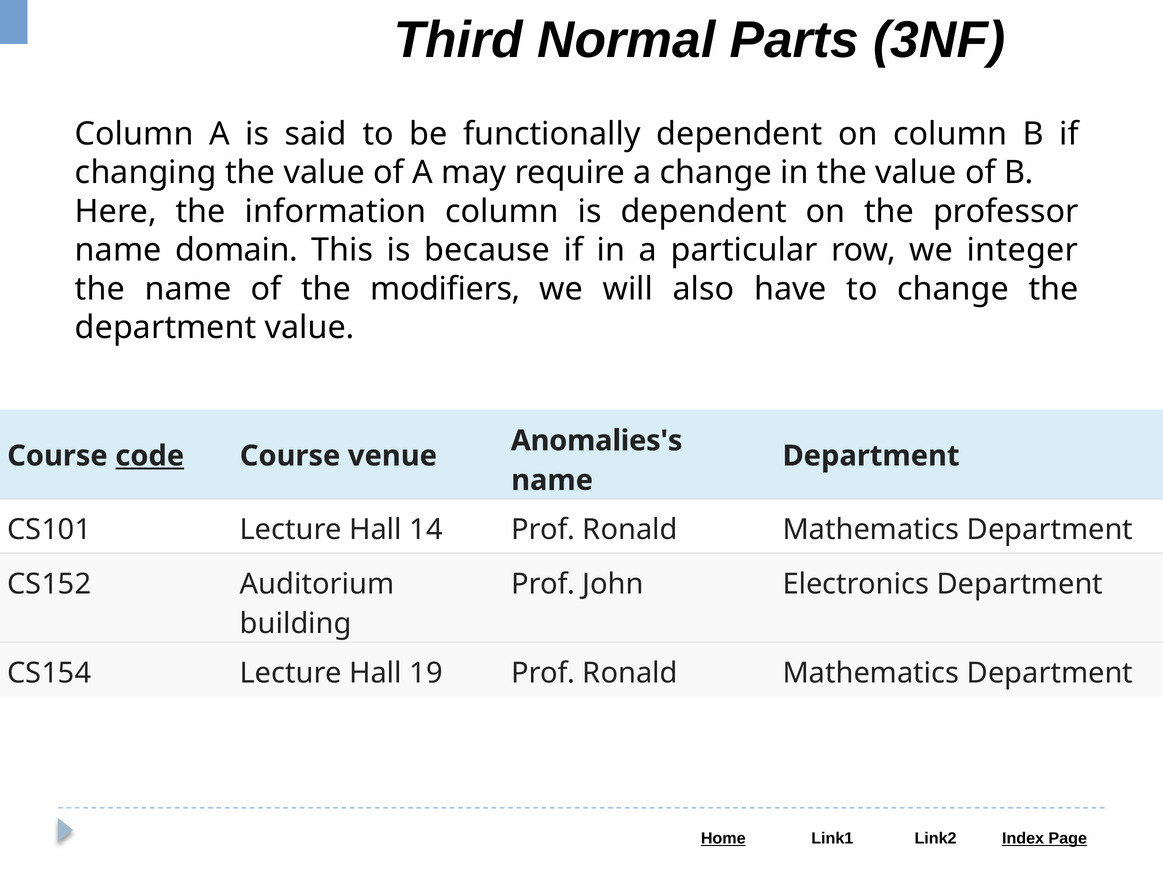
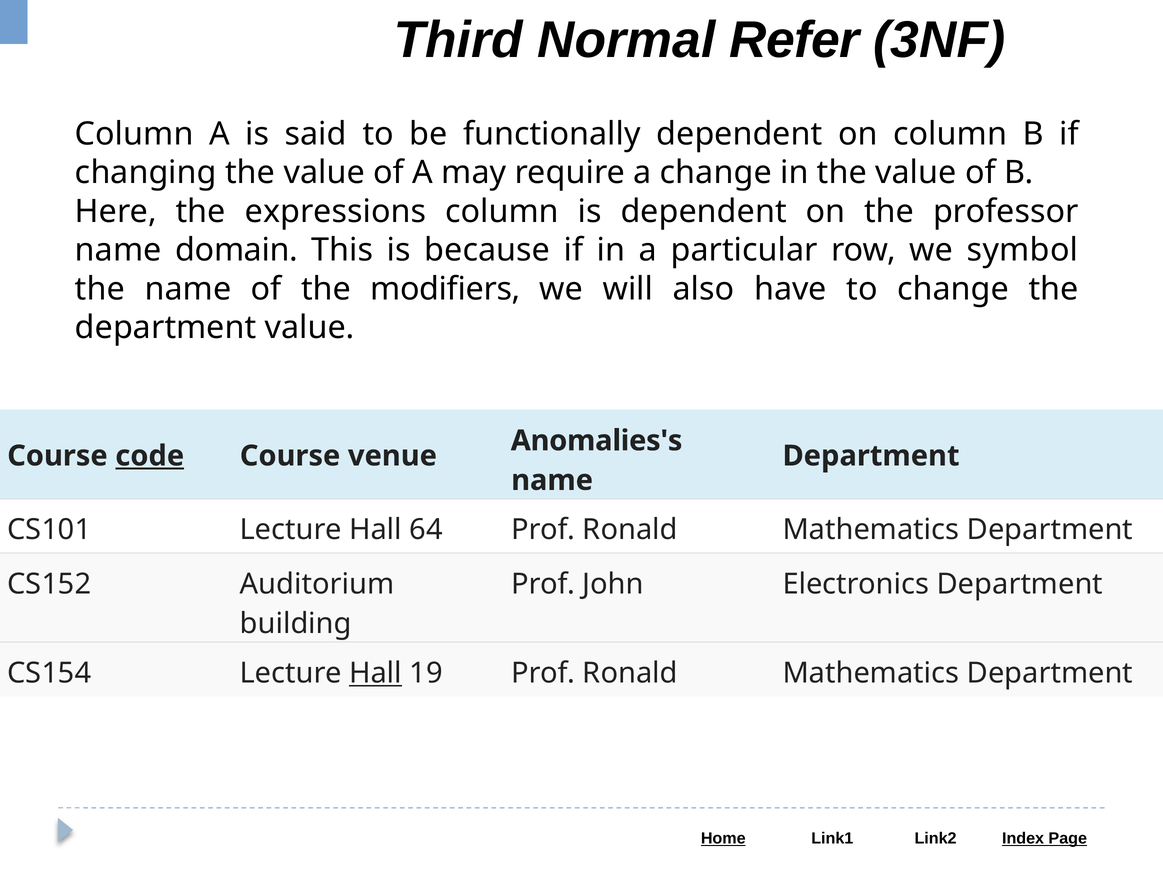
Parts: Parts -> Refer
information: information -> expressions
integer: integer -> symbol
14: 14 -> 64
Hall at (375, 673) underline: none -> present
